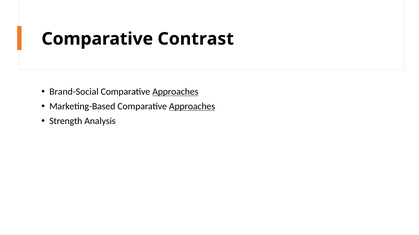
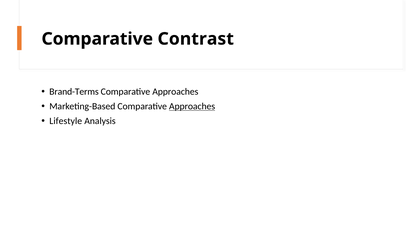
Brand-Social: Brand-Social -> Brand-Terms
Approaches at (175, 92) underline: present -> none
Strength: Strength -> Lifestyle
